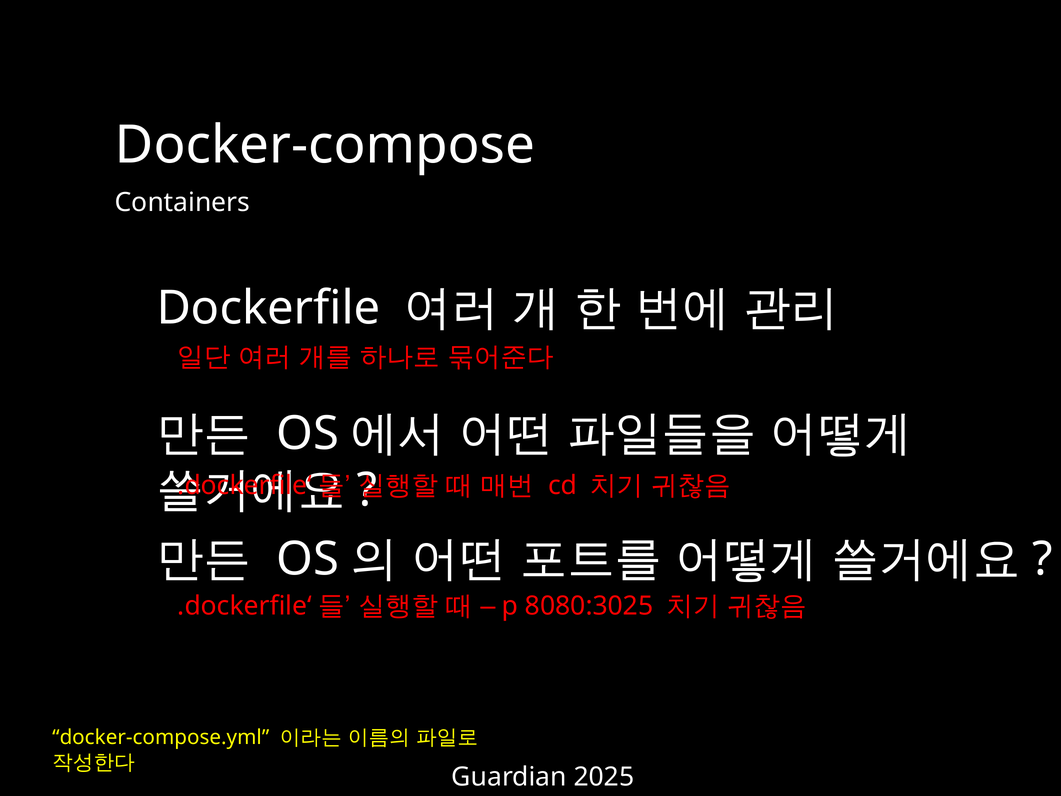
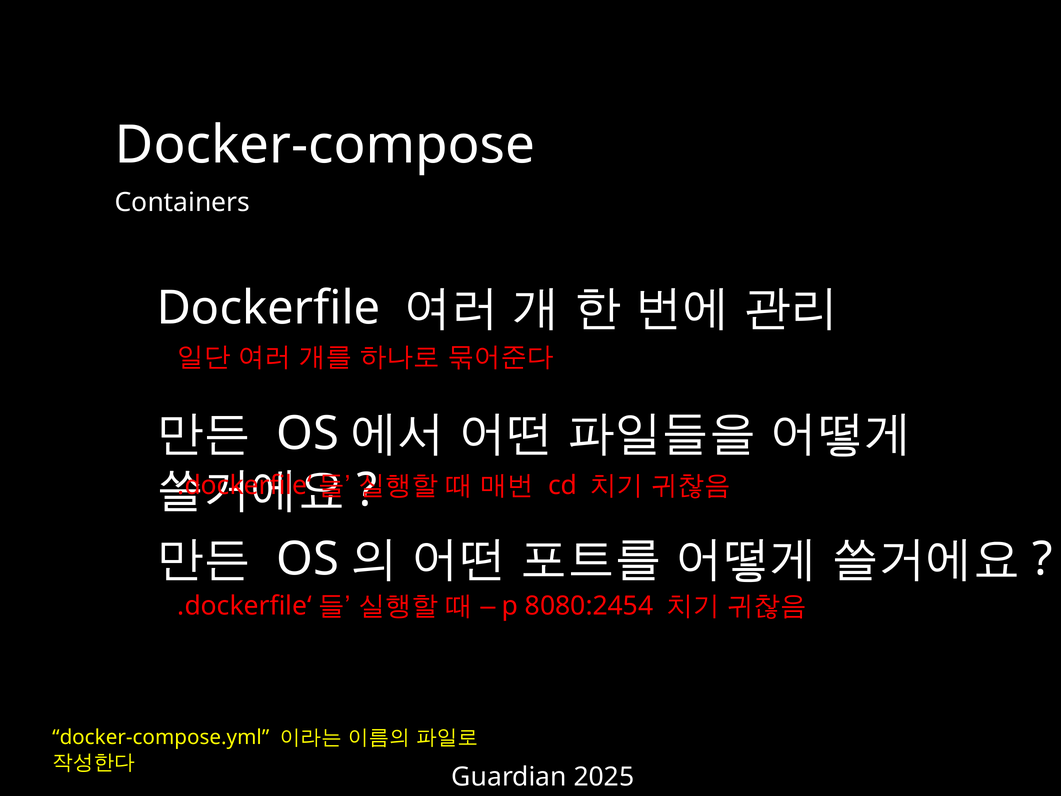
8080:3025: 8080:3025 -> 8080:2454
